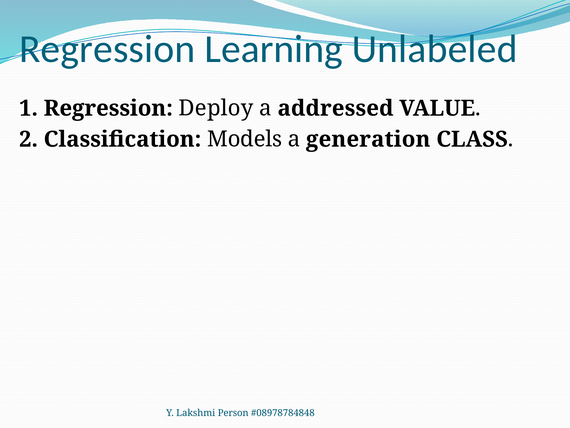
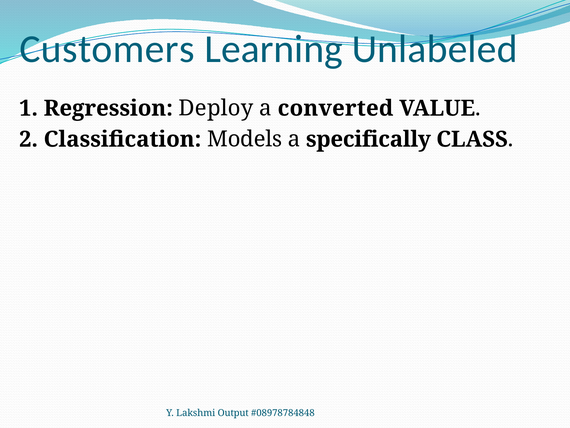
Regression at (107, 49): Regression -> Customers
addressed: addressed -> converted
generation: generation -> specifically
Person: Person -> Output
